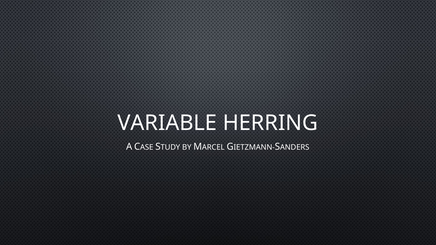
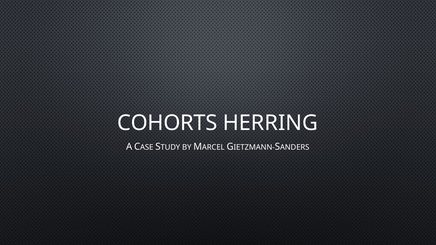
VARIABLE: VARIABLE -> COHORTS
